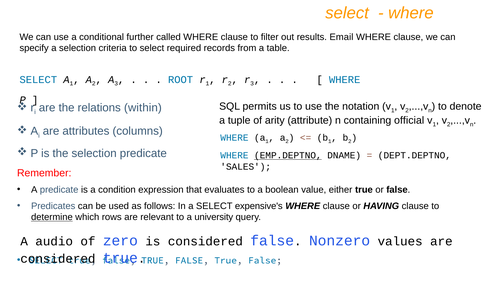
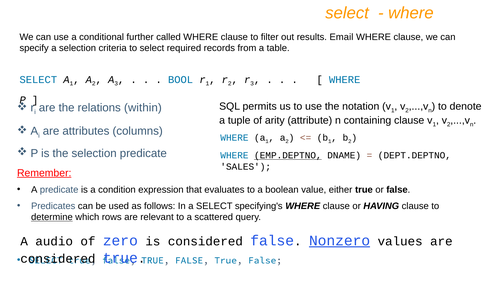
ROOT: ROOT -> BOOL
containing official: official -> clause
Remember underline: none -> present
expensive's: expensive's -> specifying's
university: university -> scattered
Nonzero underline: none -> present
